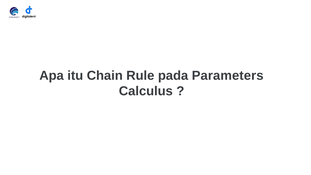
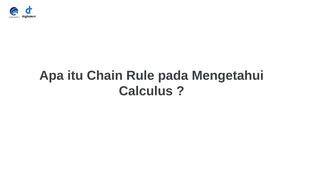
Parameters: Parameters -> Mengetahui
